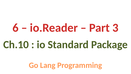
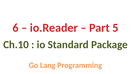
3: 3 -> 5
